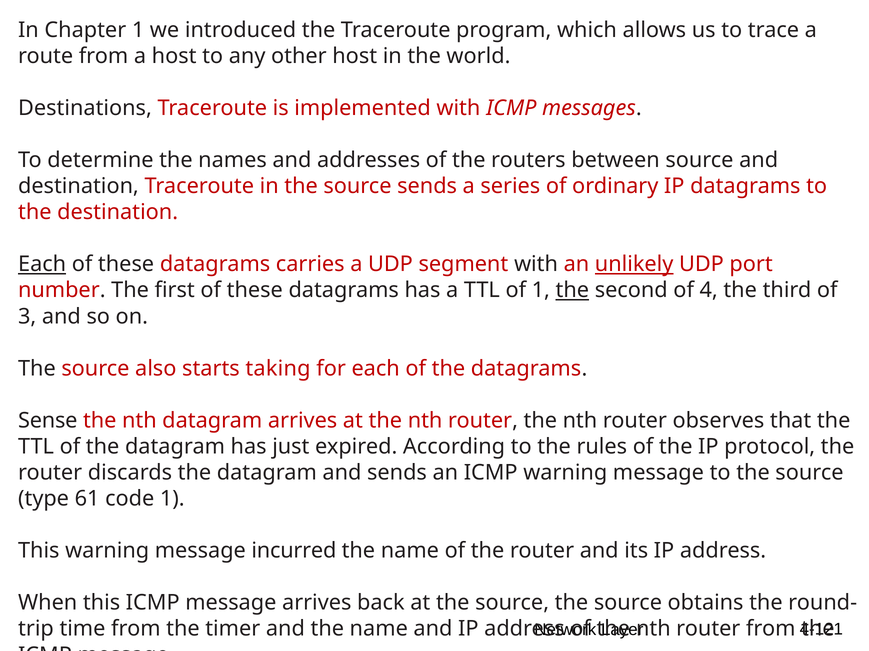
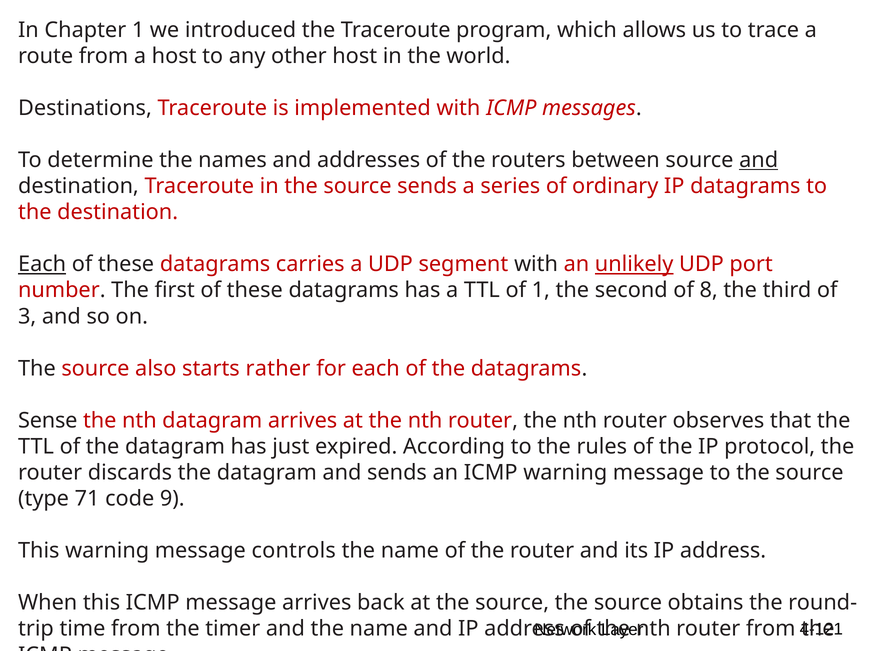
and at (759, 160) underline: none -> present
the at (572, 291) underline: present -> none
4: 4 -> 8
taking: taking -> rather
61: 61 -> 71
code 1: 1 -> 9
incurred: incurred -> controls
